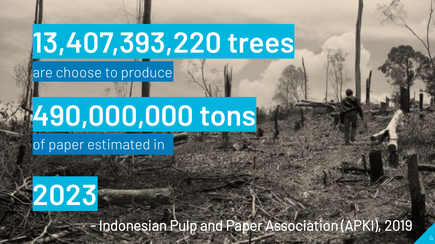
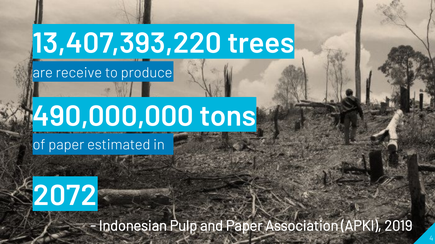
choose: choose -> receive
2023: 2023 -> 2072
